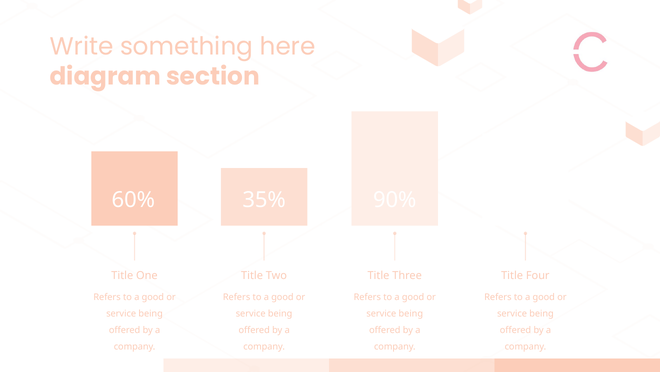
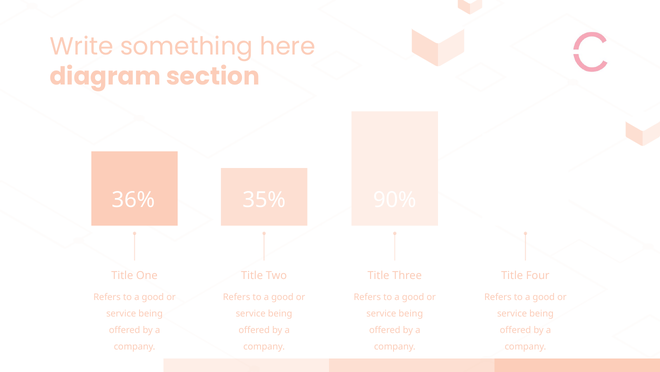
60%: 60% -> 36%
